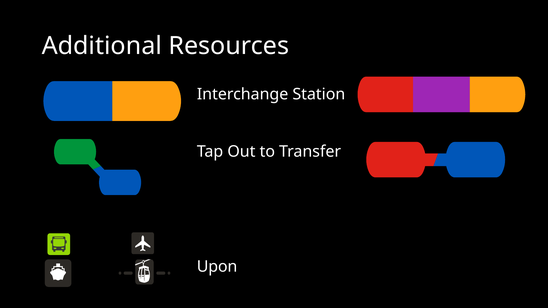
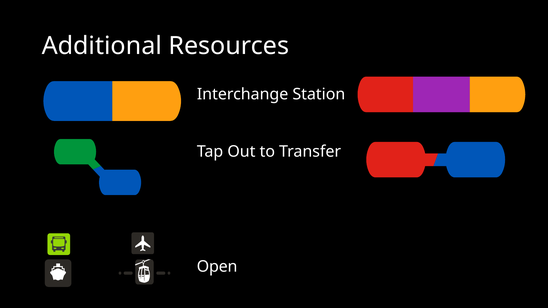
Upon: Upon -> Open
